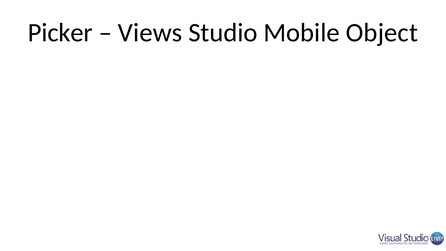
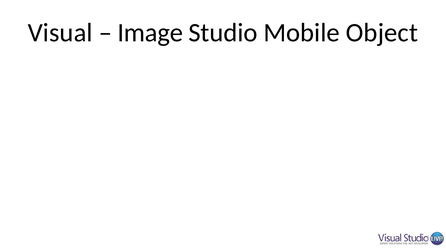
Picker: Picker -> Visual
Views: Views -> Image
